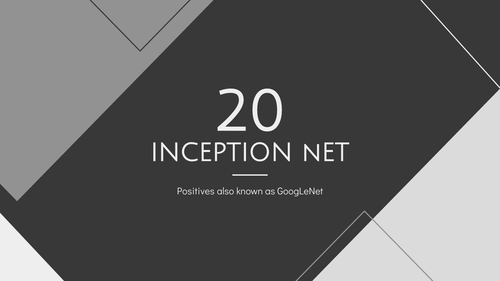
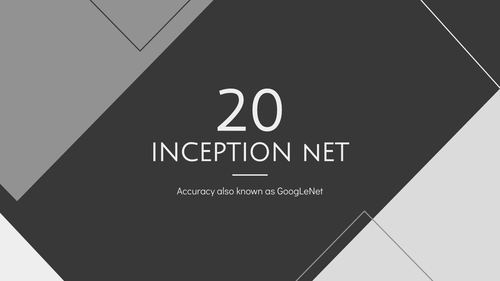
Positives: Positives -> Accuracy
